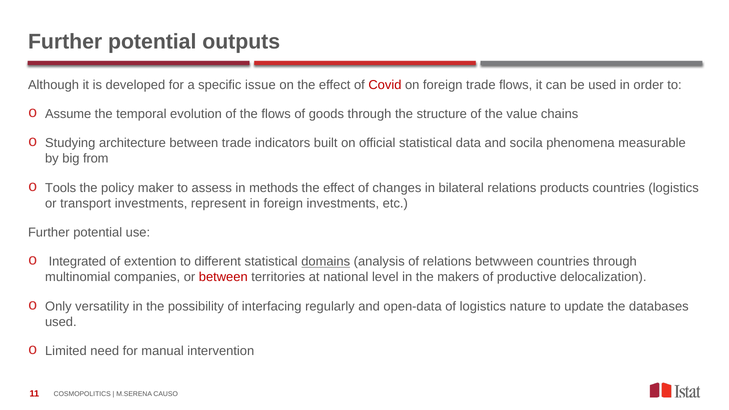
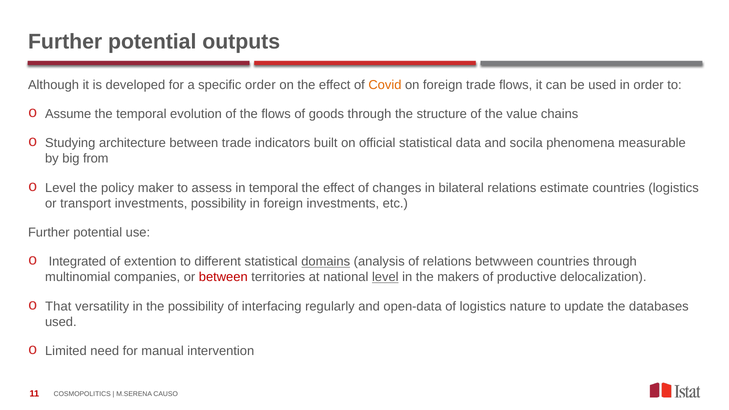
specific issue: issue -> order
Covid colour: red -> orange
Tools at (61, 188): Tools -> Level
in methods: methods -> temporal
products: products -> estimate
investments represent: represent -> possibility
level at (385, 277) underline: none -> present
Only: Only -> That
